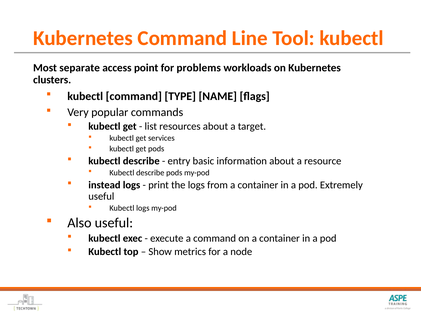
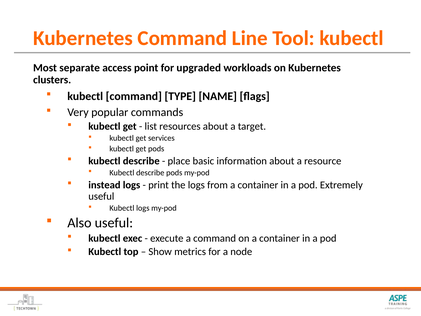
problems: problems -> upgraded
entry: entry -> place
